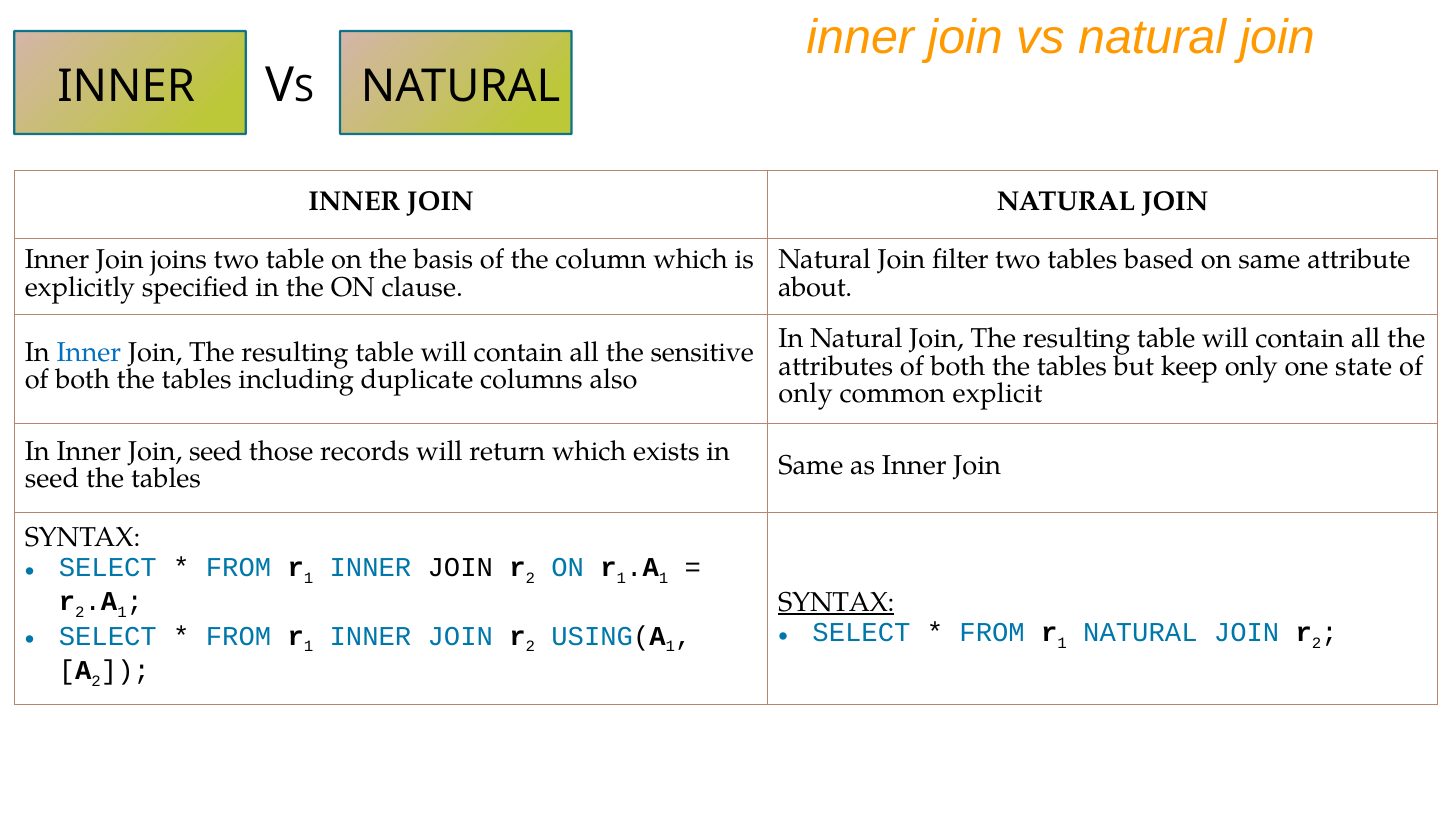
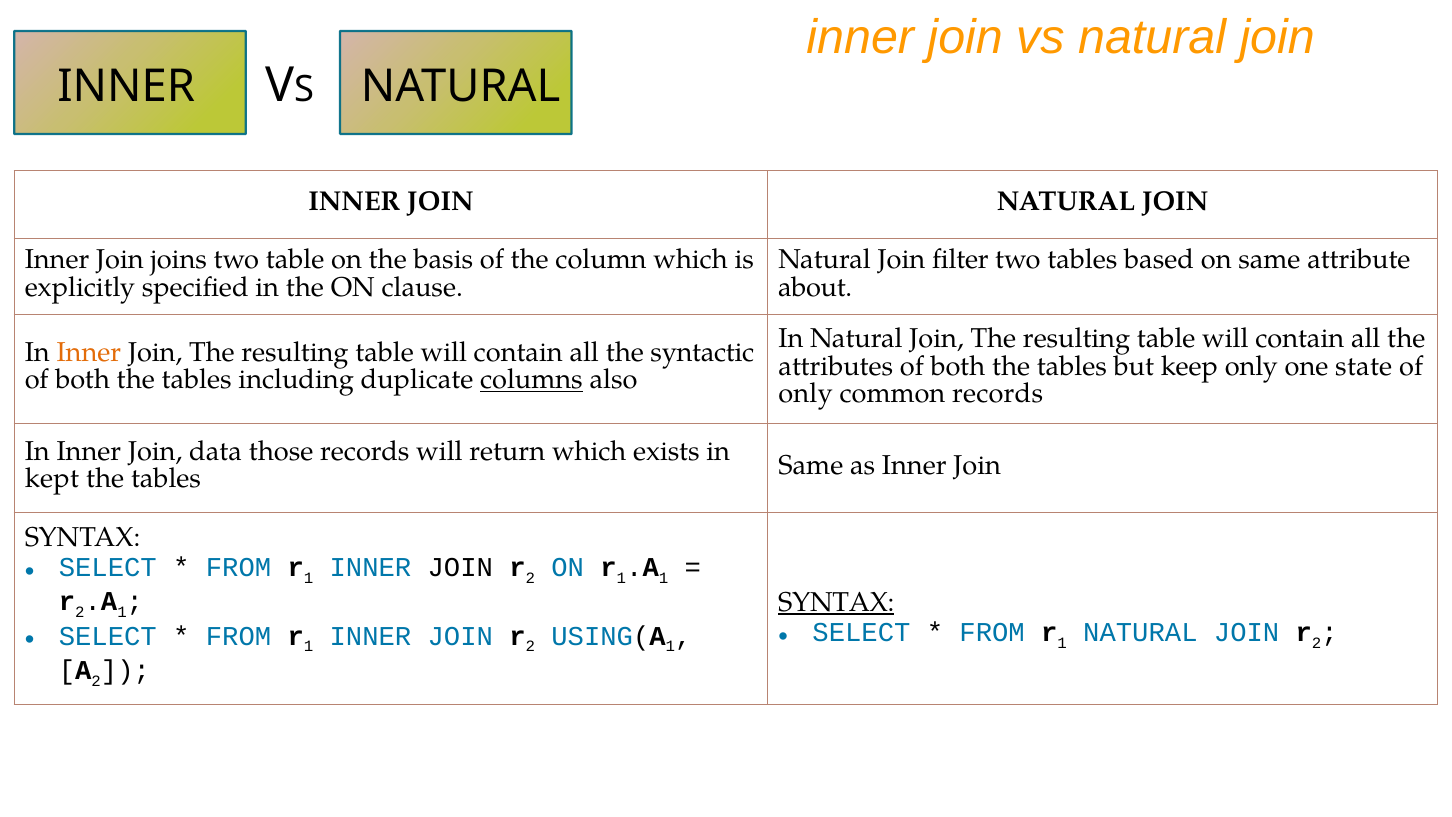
Inner at (89, 352) colour: blue -> orange
sensitive: sensitive -> syntactic
columns underline: none -> present
common explicit: explicit -> records
Join seed: seed -> data
seed at (52, 479): seed -> kept
